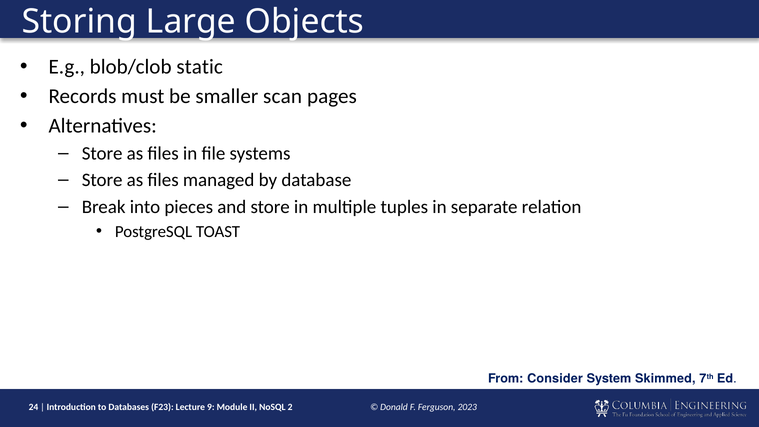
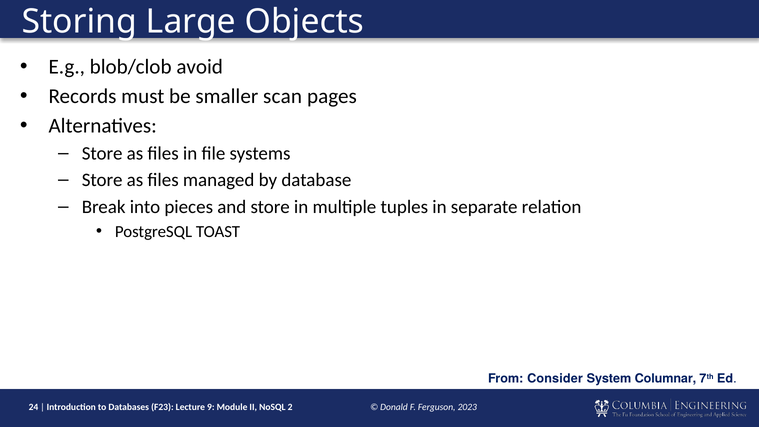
static: static -> avoid
Skimmed: Skimmed -> Columnar
